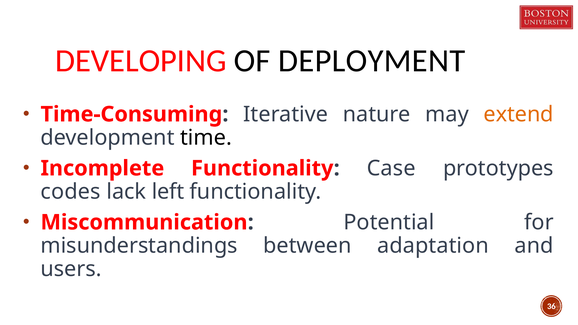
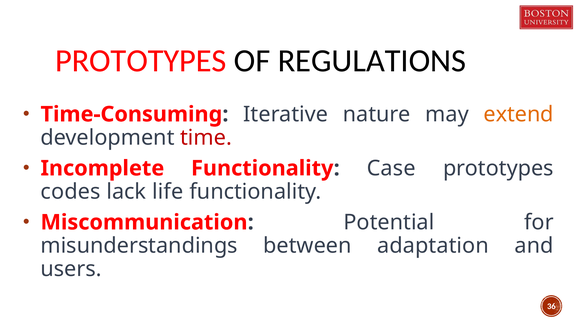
DEVELOPING at (141, 61): DEVELOPING -> PROTOTYPES
DEPLOYMENT: DEPLOYMENT -> REGULATIONS
time colour: black -> red
left: left -> life
